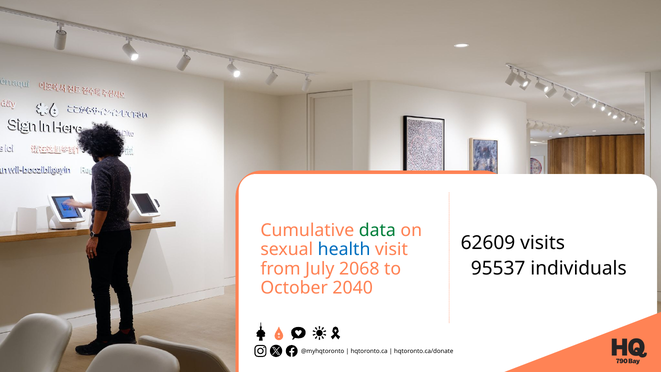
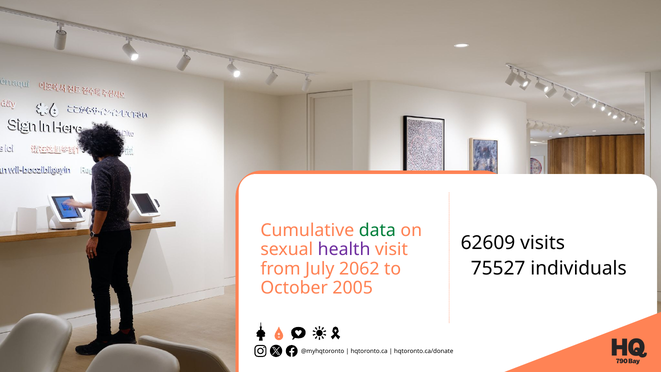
health colour: blue -> purple
95537: 95537 -> 75527
2068: 2068 -> 2062
2040: 2040 -> 2005
